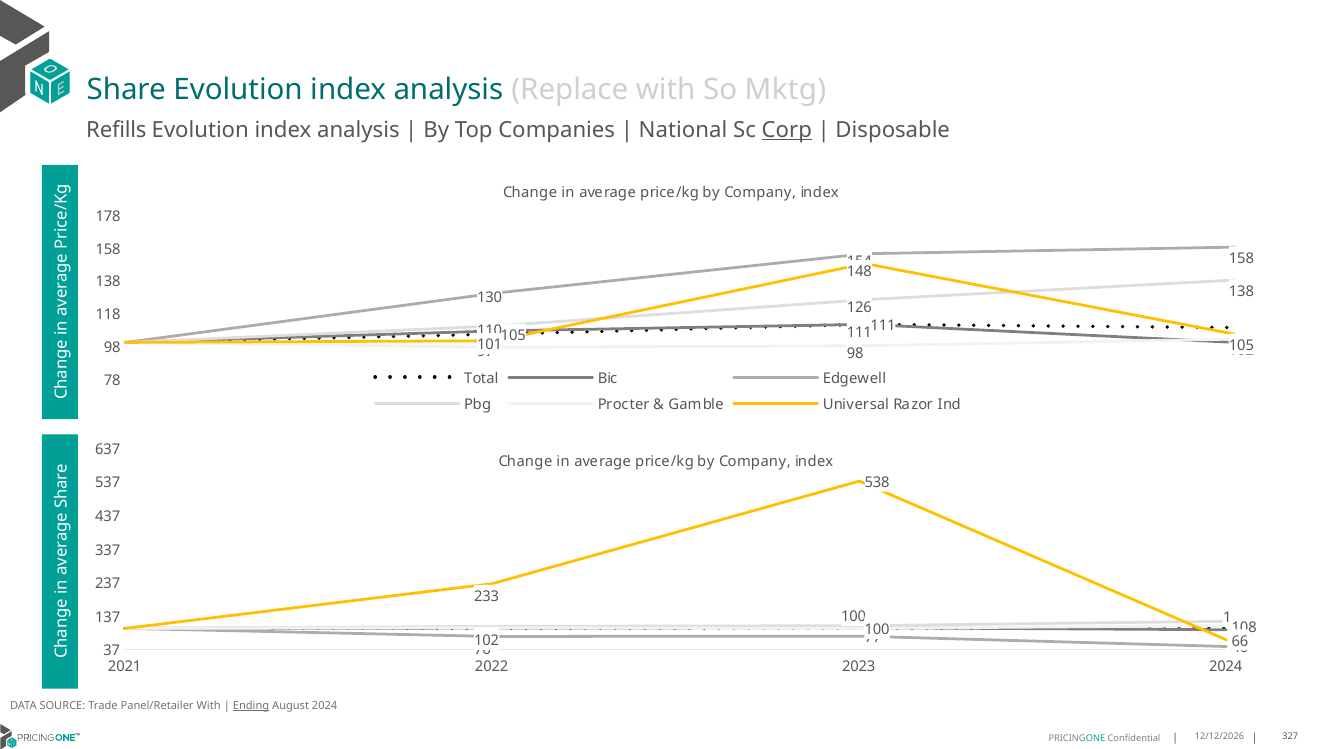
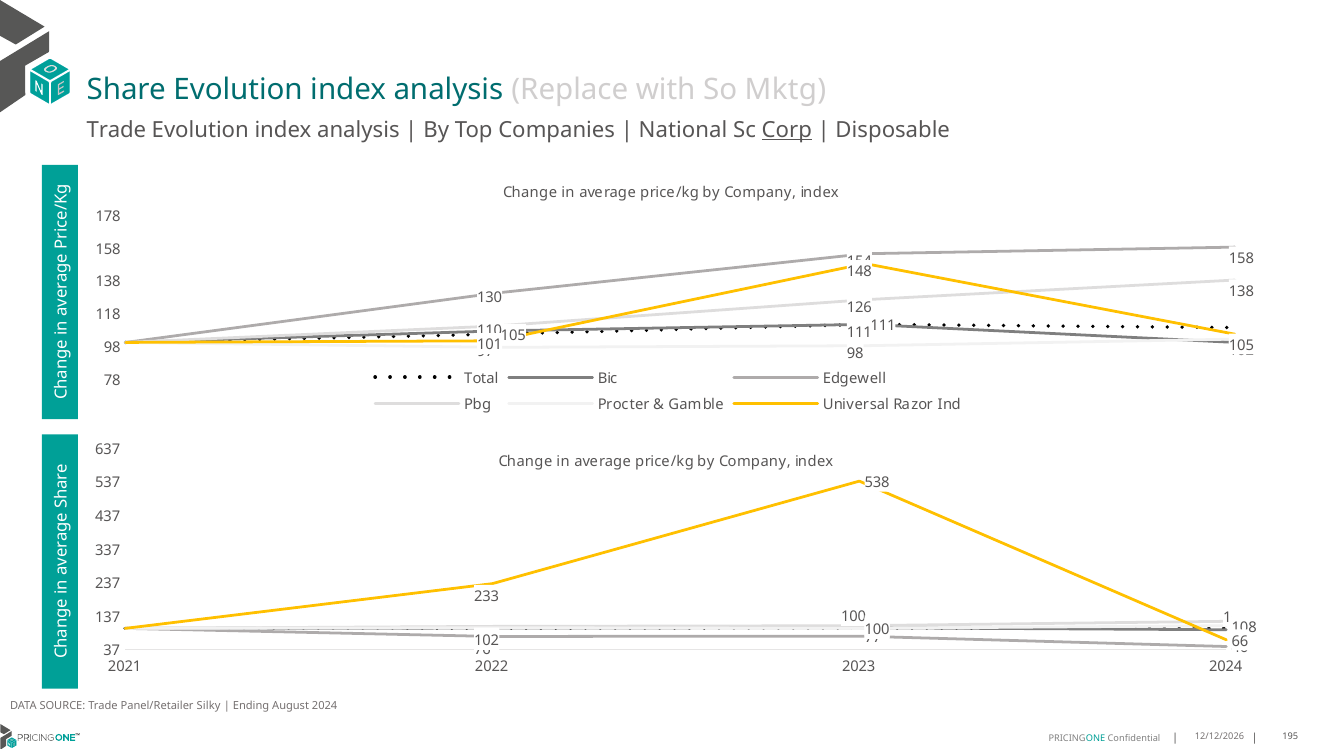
Refills at (116, 130): Refills -> Trade
Panel/Retailer With: With -> Silky
Ending underline: present -> none
327: 327 -> 195
